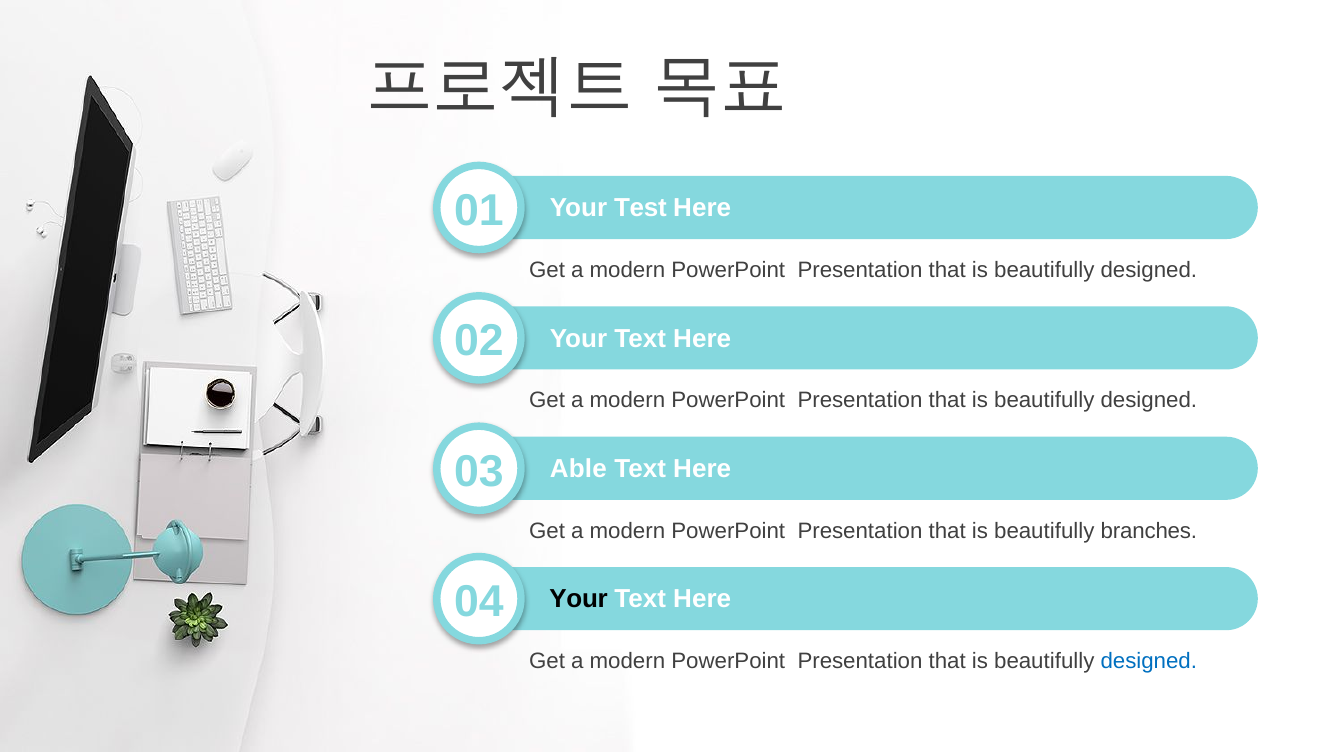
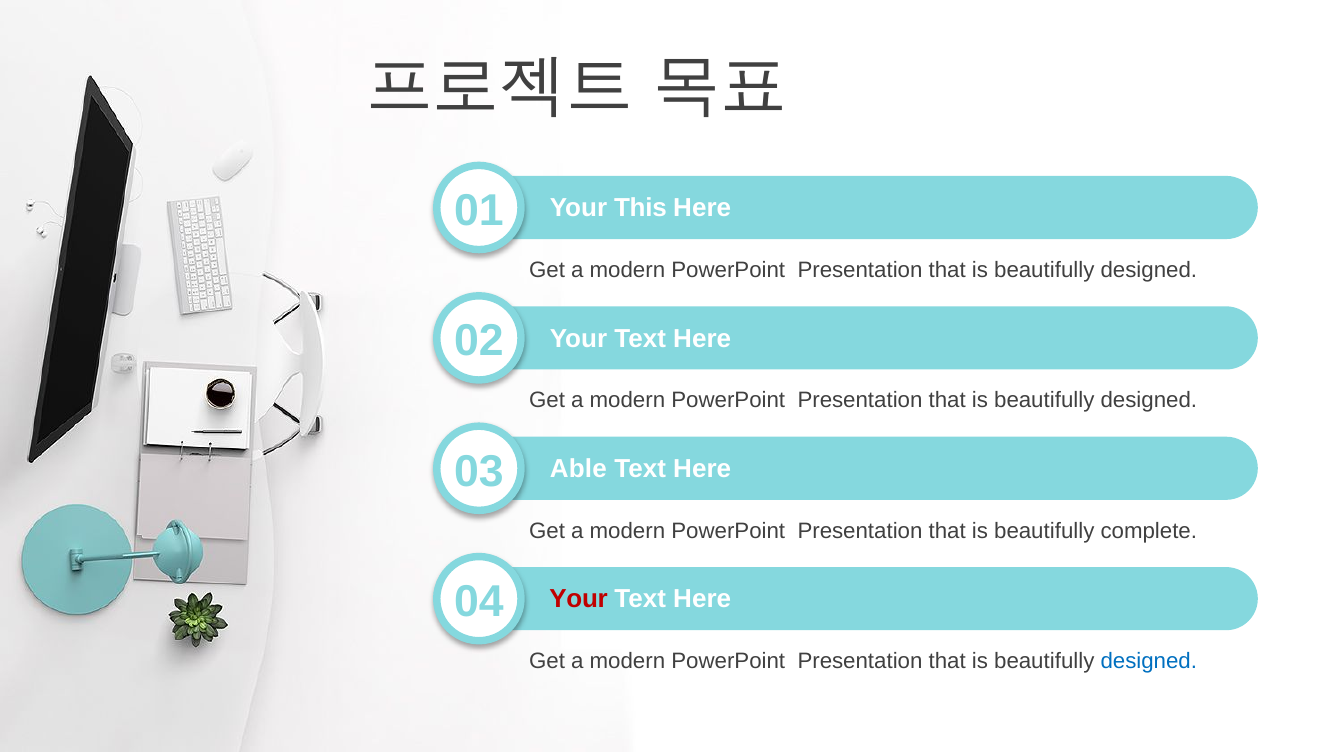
Test: Test -> This
branches: branches -> complete
Your at (579, 600) colour: black -> red
